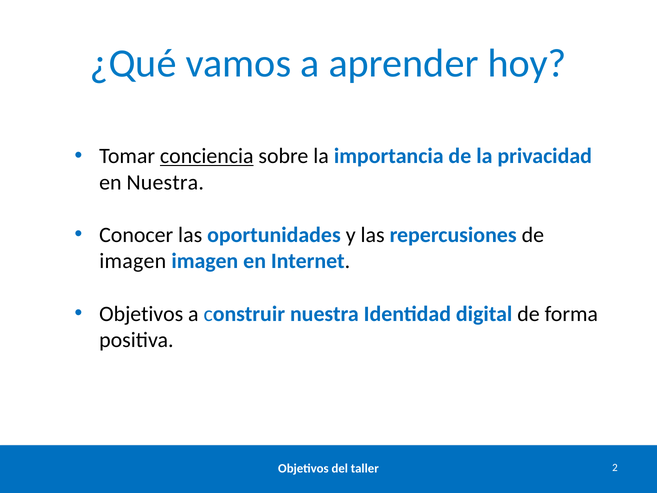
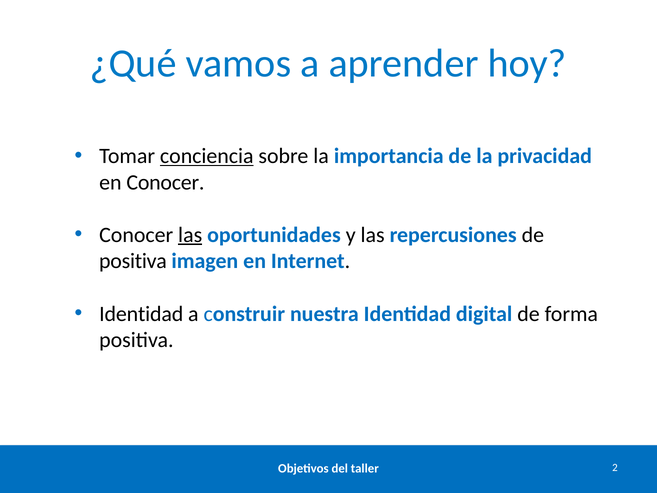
en Nuestra: Nuestra -> Conocer
las at (190, 235) underline: none -> present
imagen at (133, 261): imagen -> positiva
Objetivos at (141, 314): Objetivos -> Identidad
